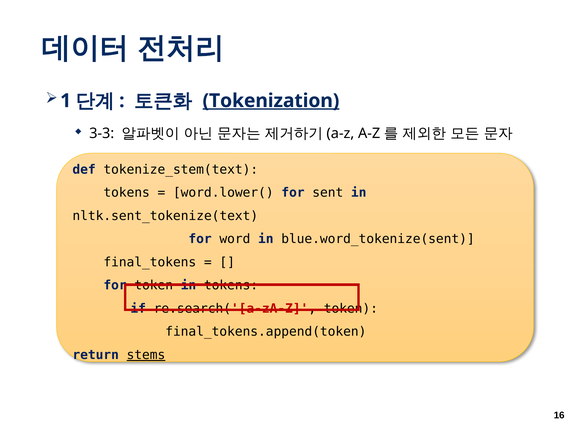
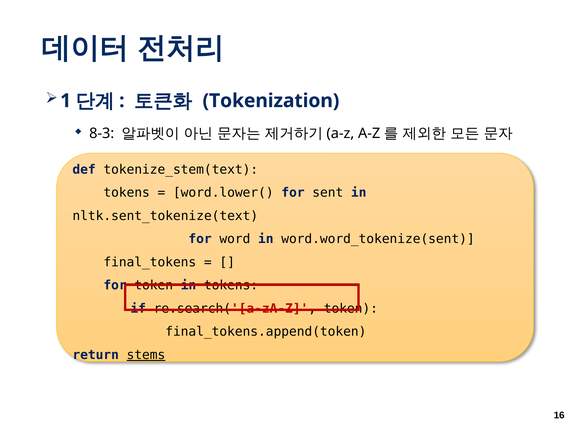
Tokenization underline: present -> none
3-3: 3-3 -> 8-3
blue.word_tokenize(sent: blue.word_tokenize(sent -> word.word_tokenize(sent
